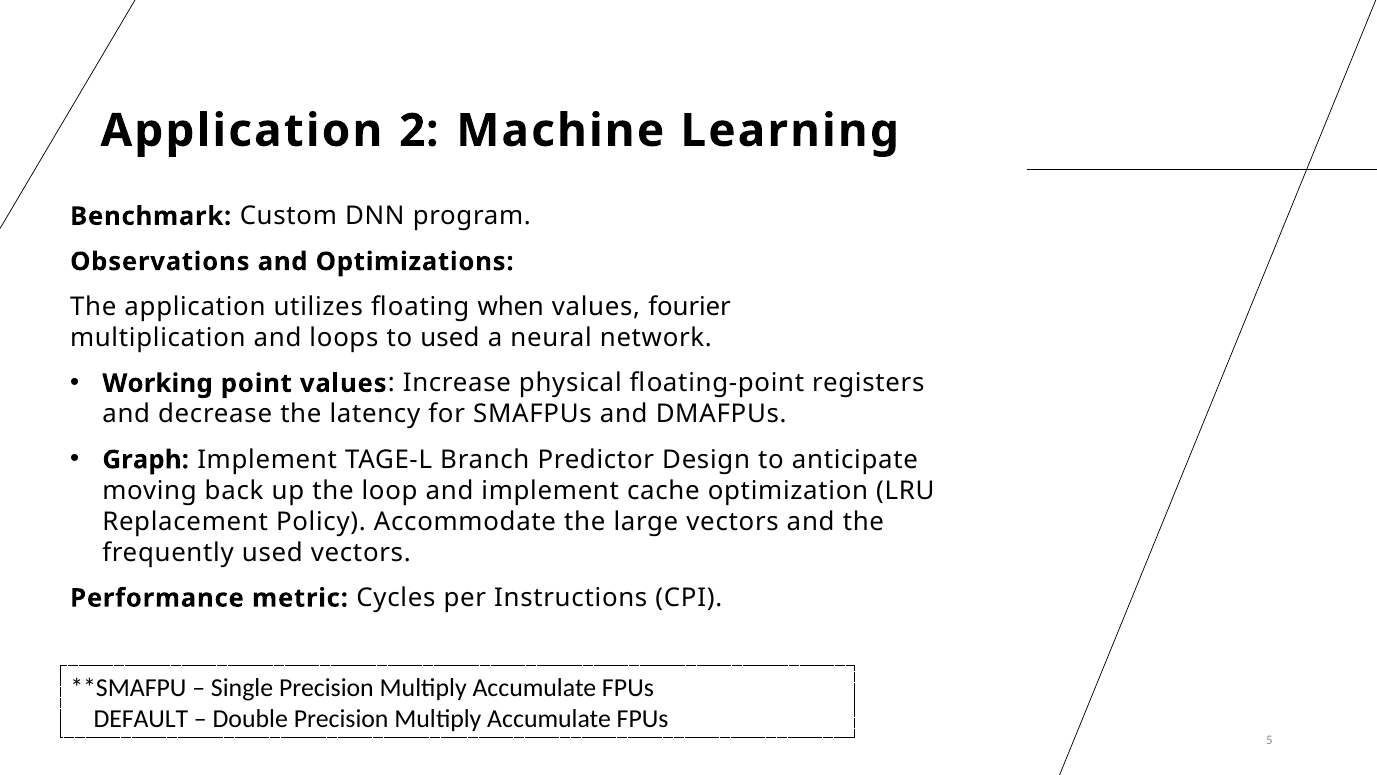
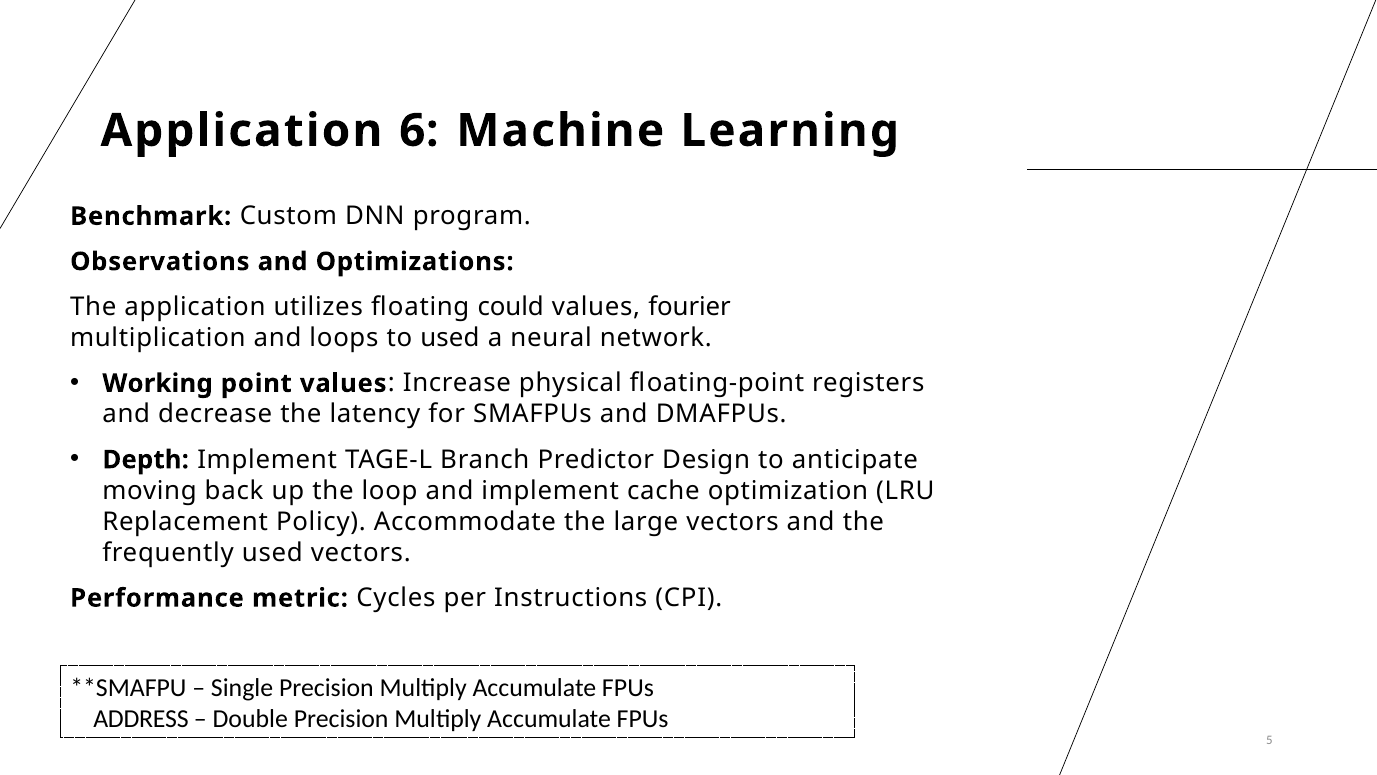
2: 2 -> 6
when: when -> could
Graph: Graph -> Depth
DEFAULT: DEFAULT -> ADDRESS
